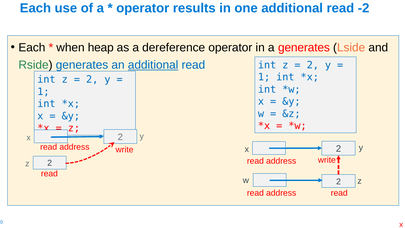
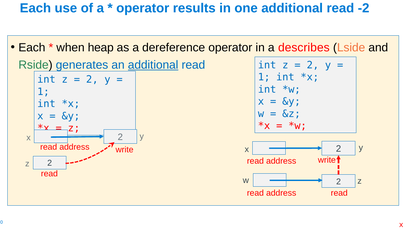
a generates: generates -> describes
